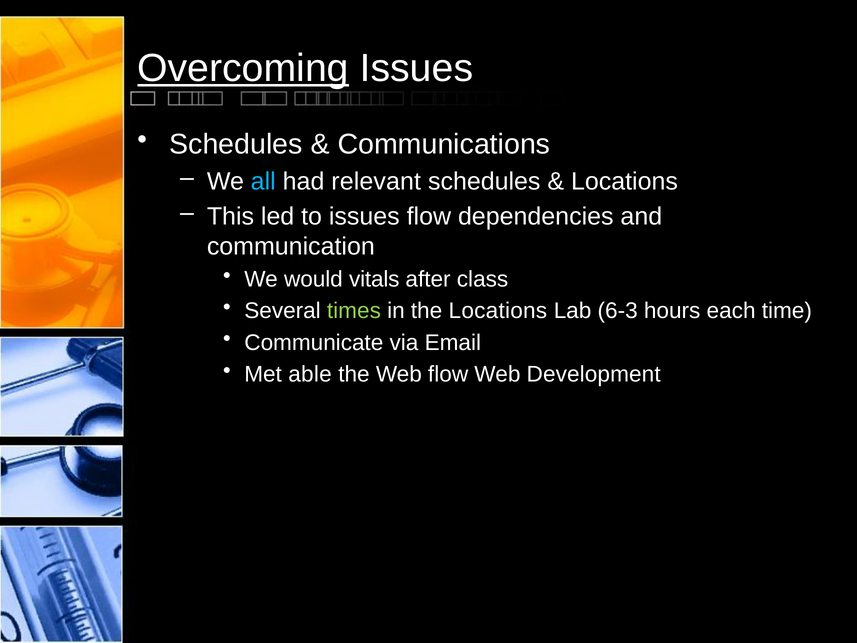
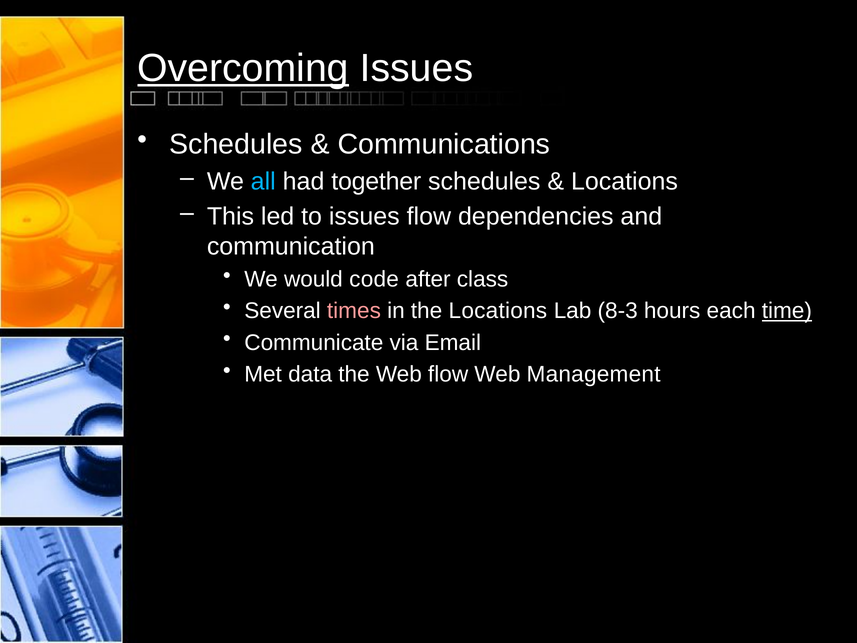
relevant: relevant -> together
vitals: vitals -> code
times colour: light green -> pink
6-3: 6-3 -> 8-3
time underline: none -> present
able: able -> data
Development: Development -> Management
